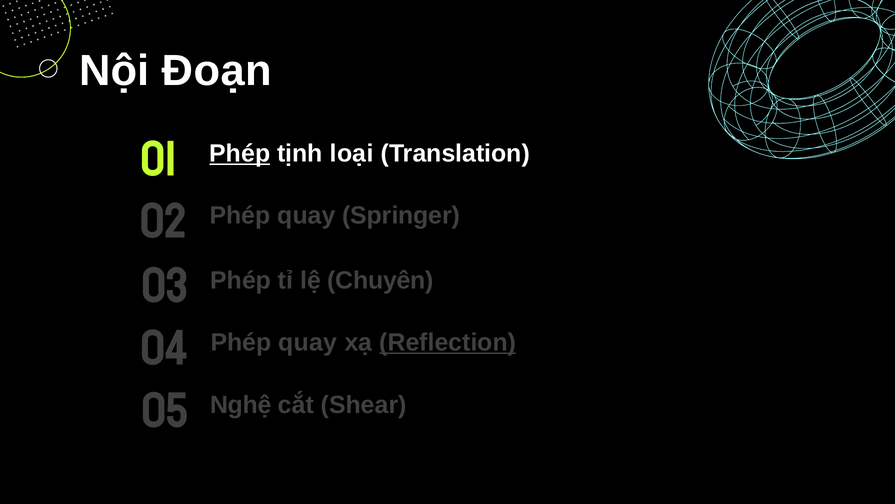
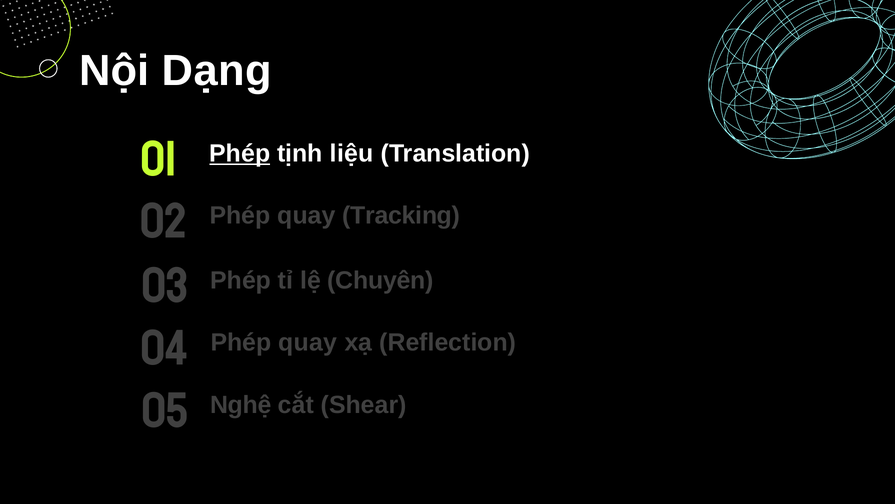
Đoạn: Đoạn -> Dạng
loại: loại -> liệu
Springer: Springer -> Tracking
Reflection underline: present -> none
